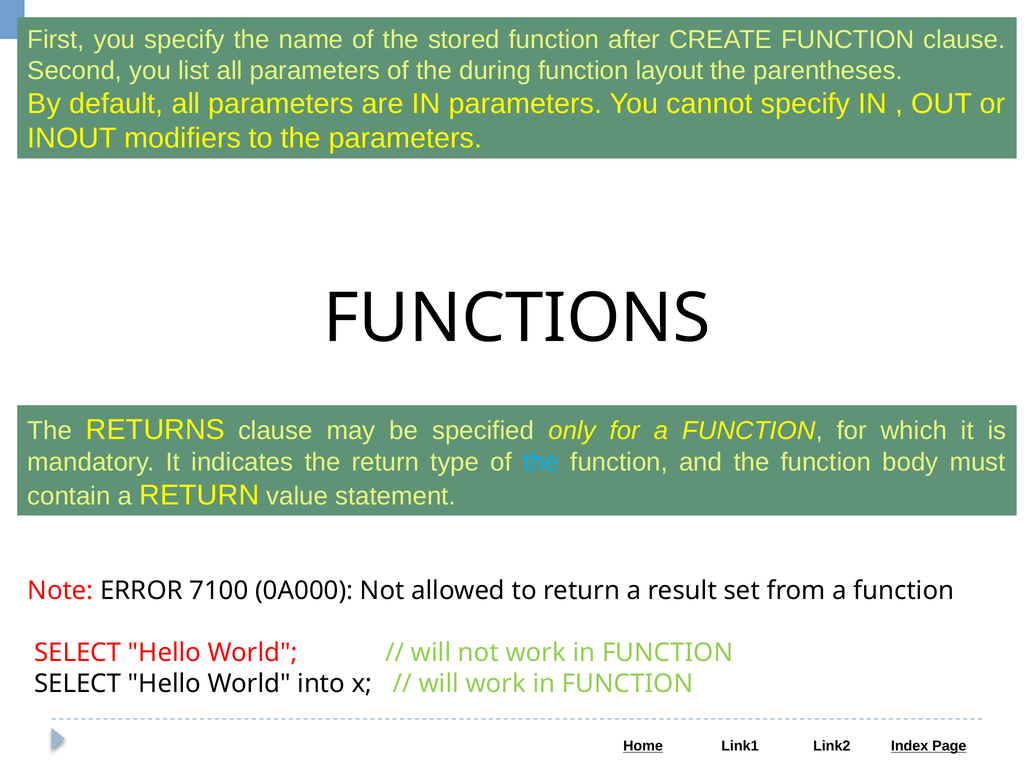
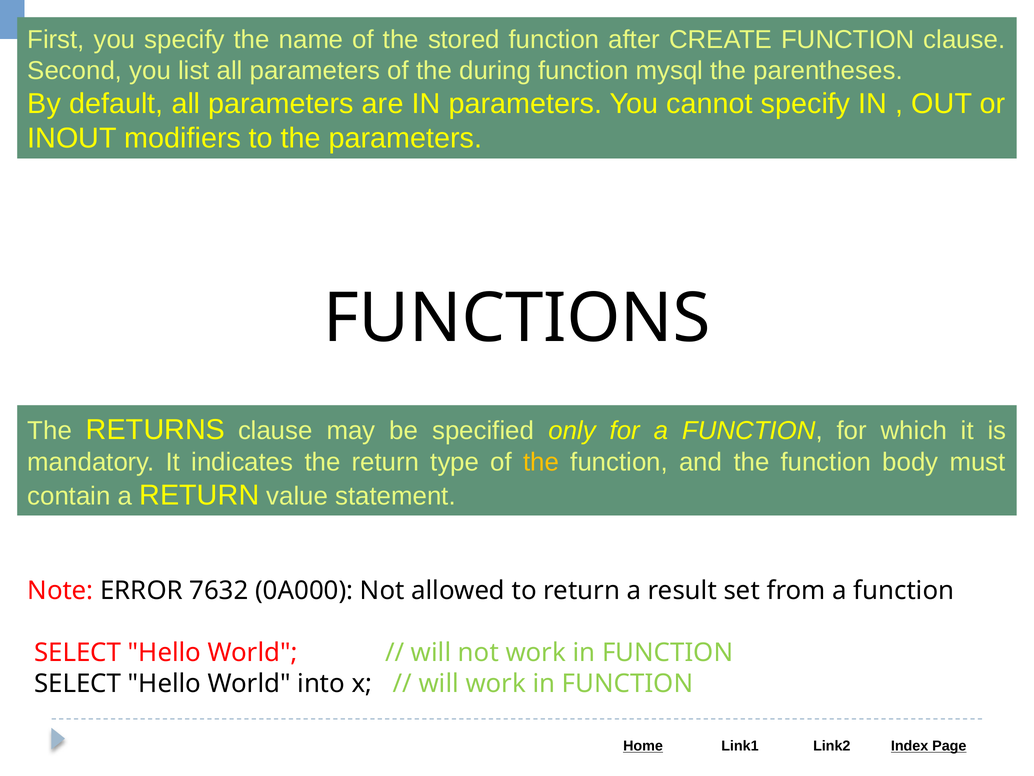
layout: layout -> mysql
the at (541, 462) colour: light blue -> yellow
7100: 7100 -> 7632
